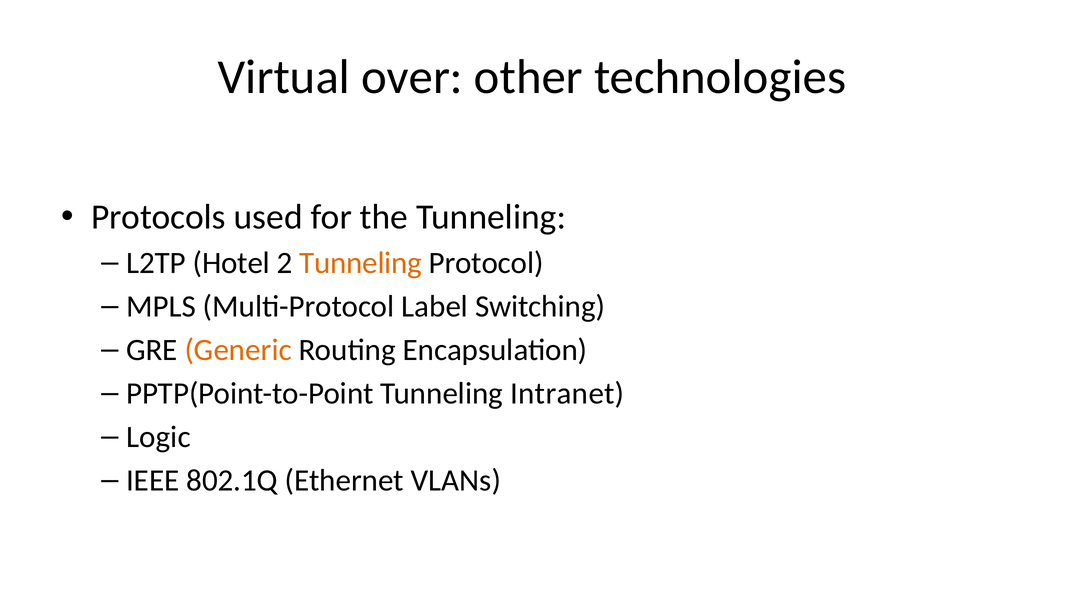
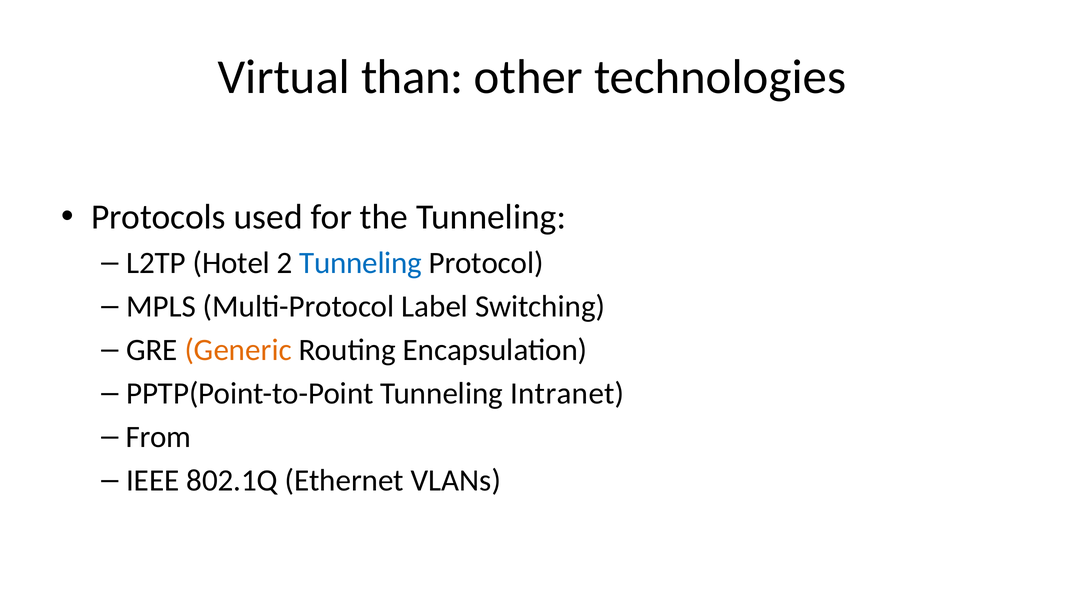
over: over -> than
Tunneling at (361, 263) colour: orange -> blue
Logic: Logic -> From
